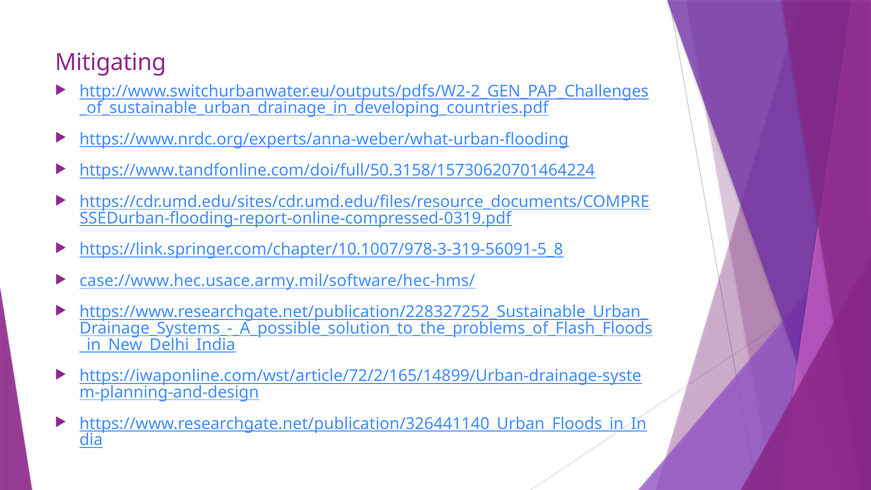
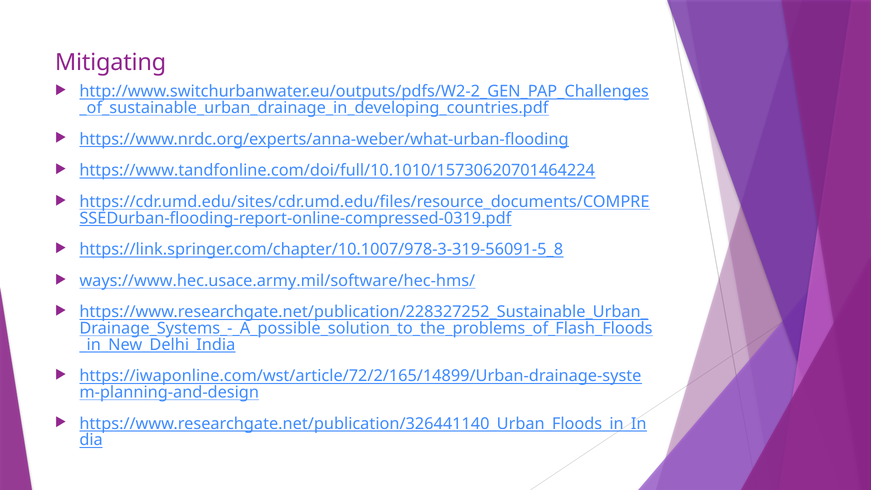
https://www.tandfonline.com/doi/full/50.3158/15730620701464224: https://www.tandfonline.com/doi/full/50.3158/15730620701464224 -> https://www.tandfonline.com/doi/full/10.1010/15730620701464224
case://www.hec.usace.army.mil/software/hec-hms/: case://www.hec.usace.army.mil/software/hec-hms/ -> ways://www.hec.usace.army.mil/software/hec-hms/
